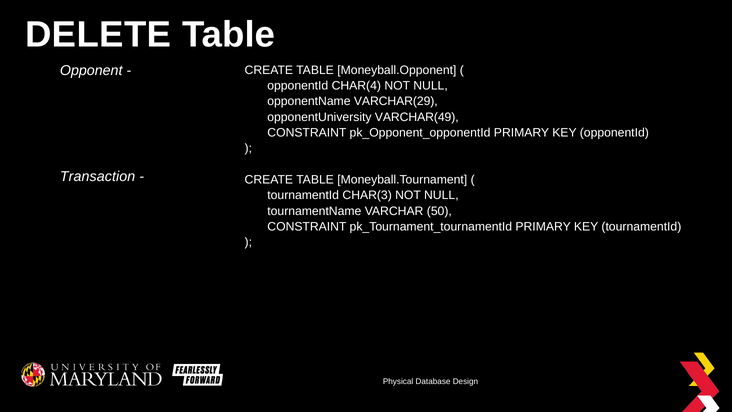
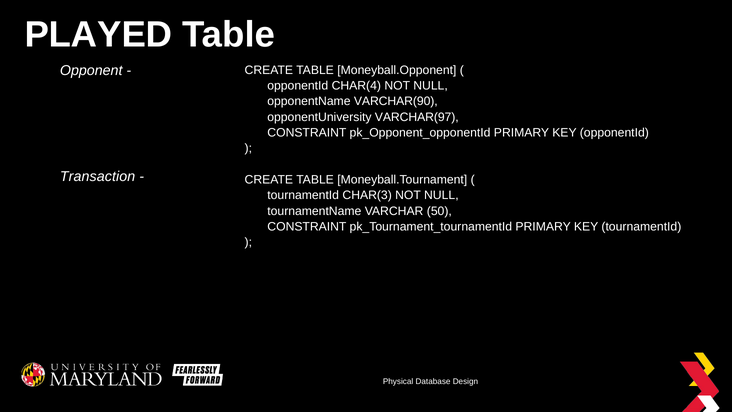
DELETE: DELETE -> PLAYED
VARCHAR(29: VARCHAR(29 -> VARCHAR(90
VARCHAR(49: VARCHAR(49 -> VARCHAR(97
